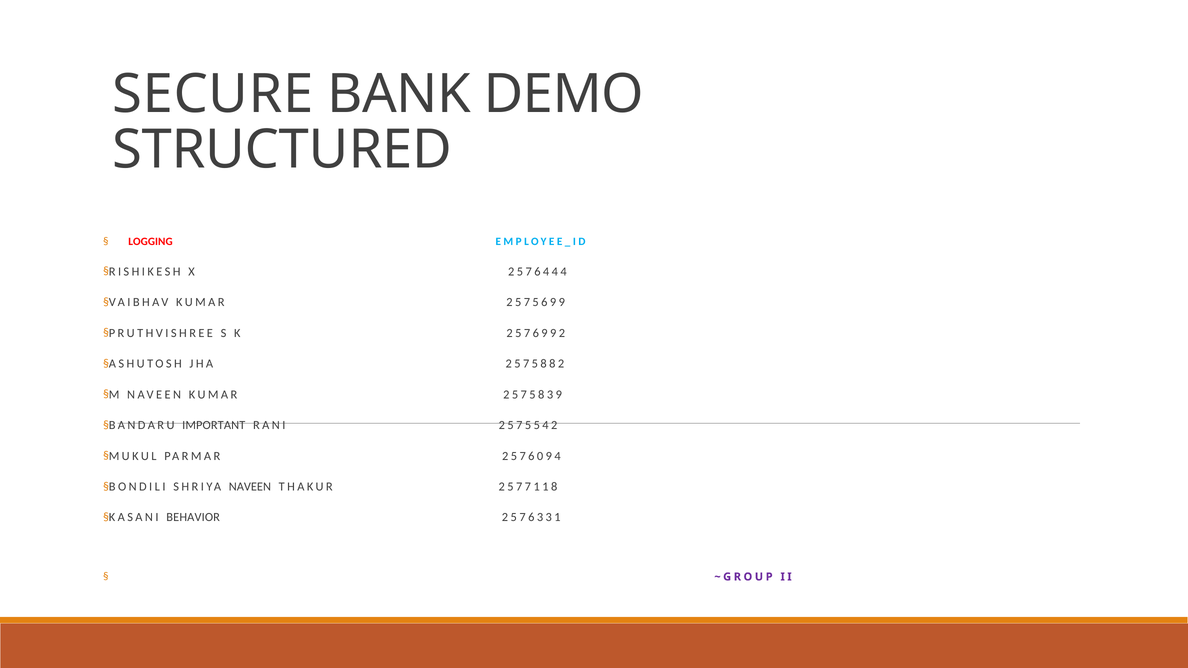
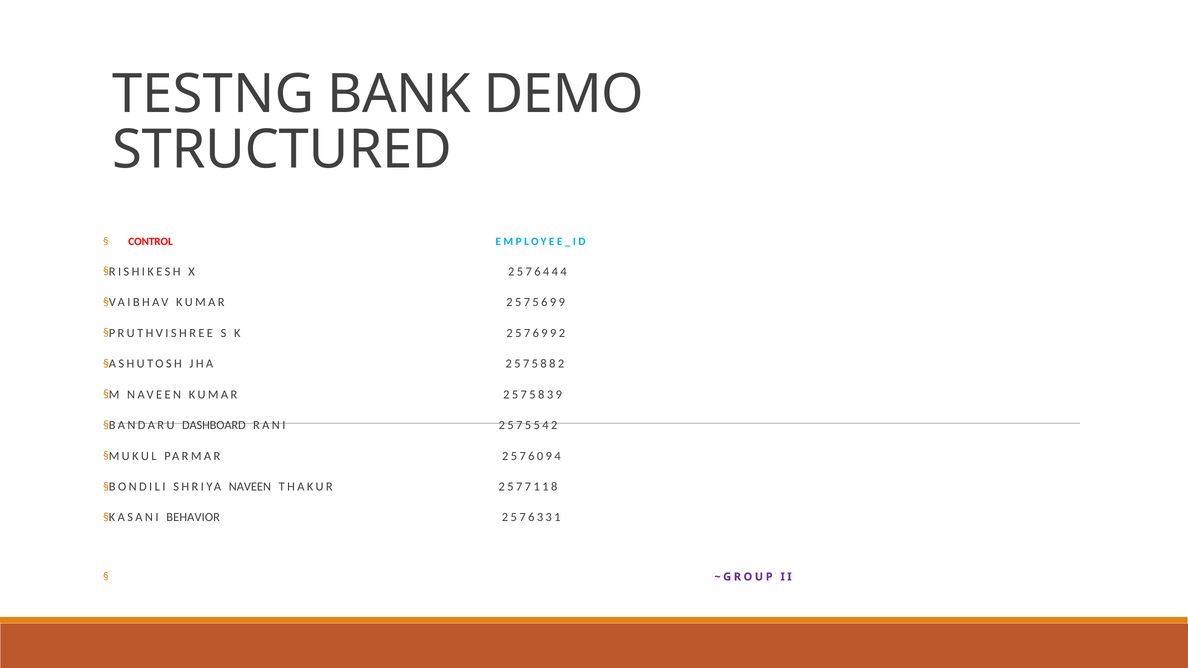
SECURE: SECURE -> TESTNG
LOGGING: LOGGING -> CONTROL
IMPORTANT: IMPORTANT -> DASHBOARD
